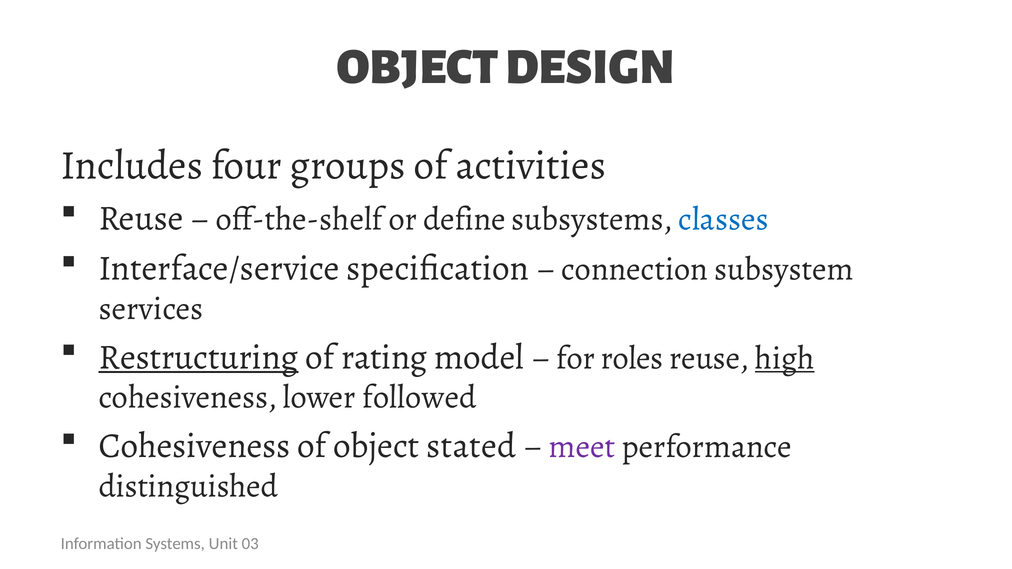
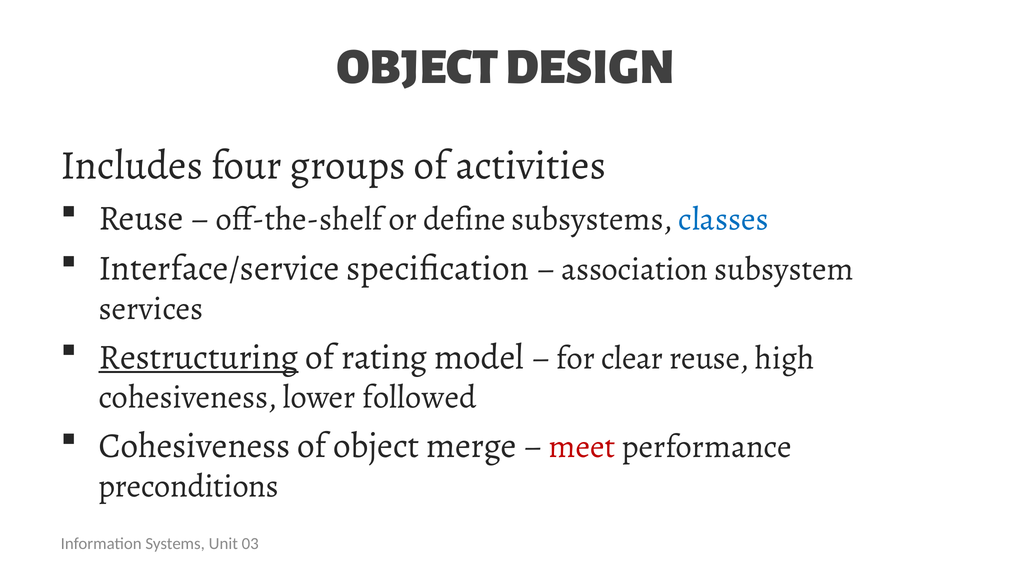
connection: connection -> association
roles: roles -> clear
high underline: present -> none
stated: stated -> merge
meet colour: purple -> red
distinguished: distinguished -> preconditions
